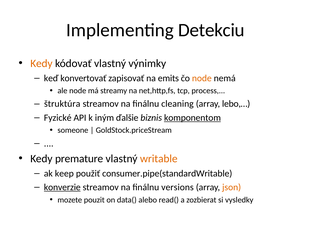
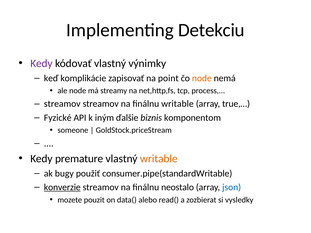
Kedy at (41, 64) colour: orange -> purple
konvertovať: konvertovať -> komplikácie
emits: emits -> point
štruktúra at (62, 104): štruktúra -> streamov
finálnu cleaning: cleaning -> writable
lebo,…: lebo,… -> true,…
komponentom underline: present -> none
keep: keep -> bugy
versions: versions -> neostalo
json colour: orange -> blue
